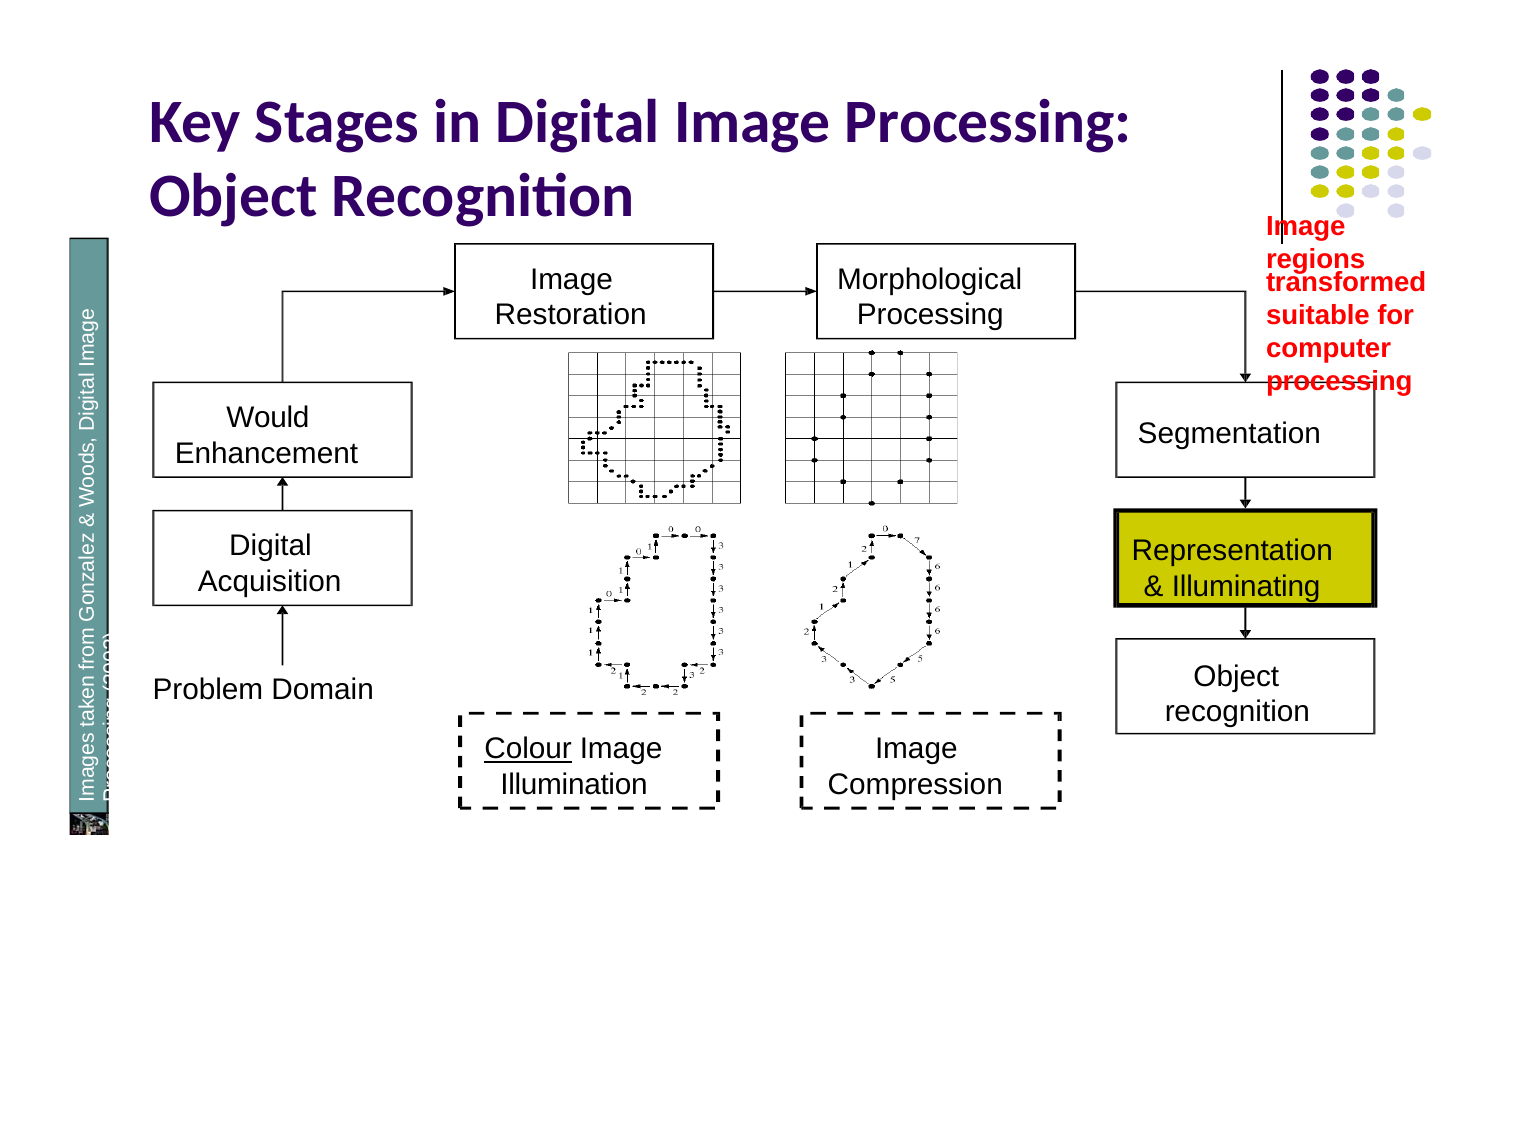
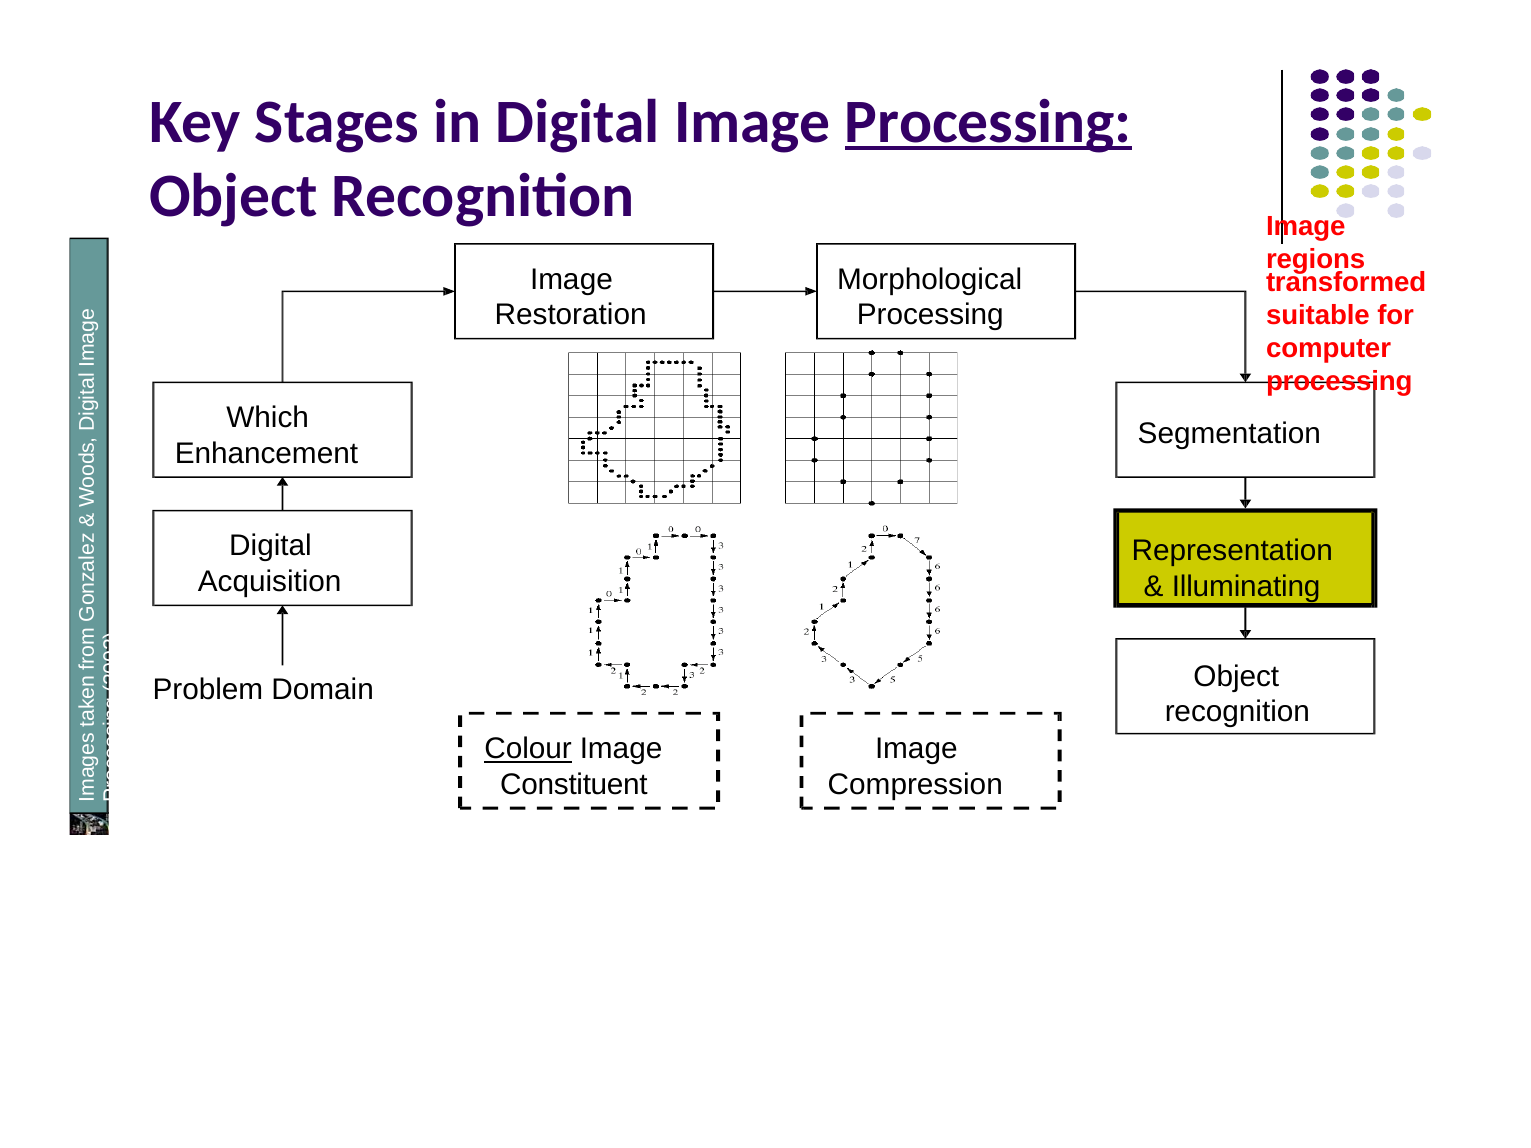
Processing at (988, 122) underline: none -> present
Would: Would -> Which
Illumination: Illumination -> Constituent
